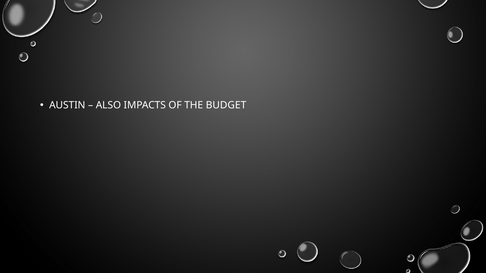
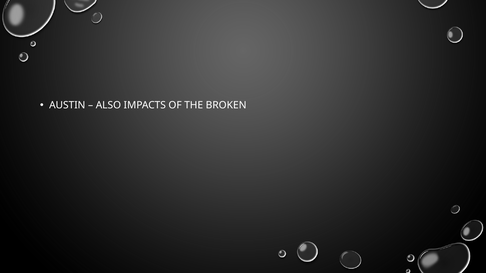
BUDGET: BUDGET -> BROKEN
